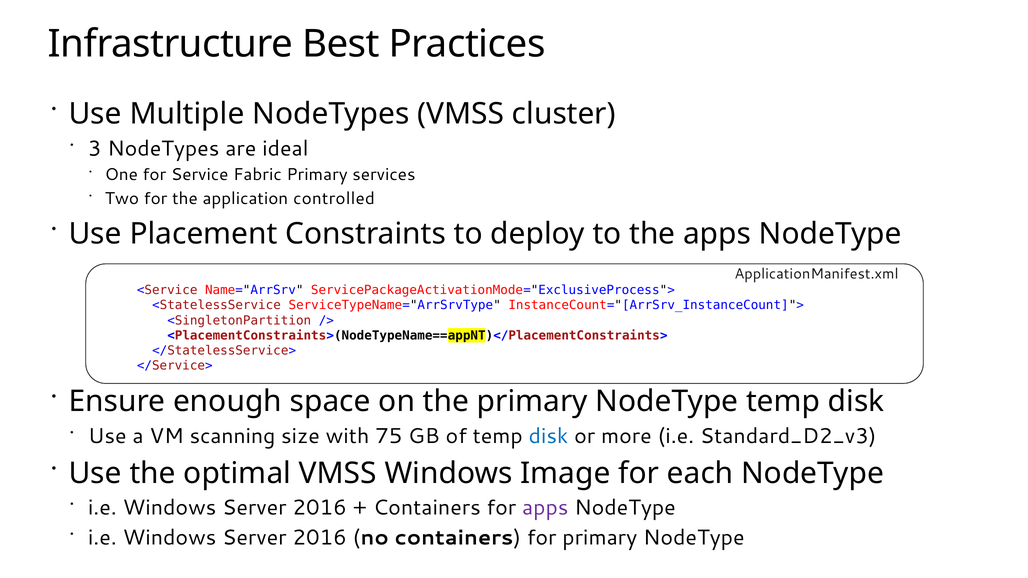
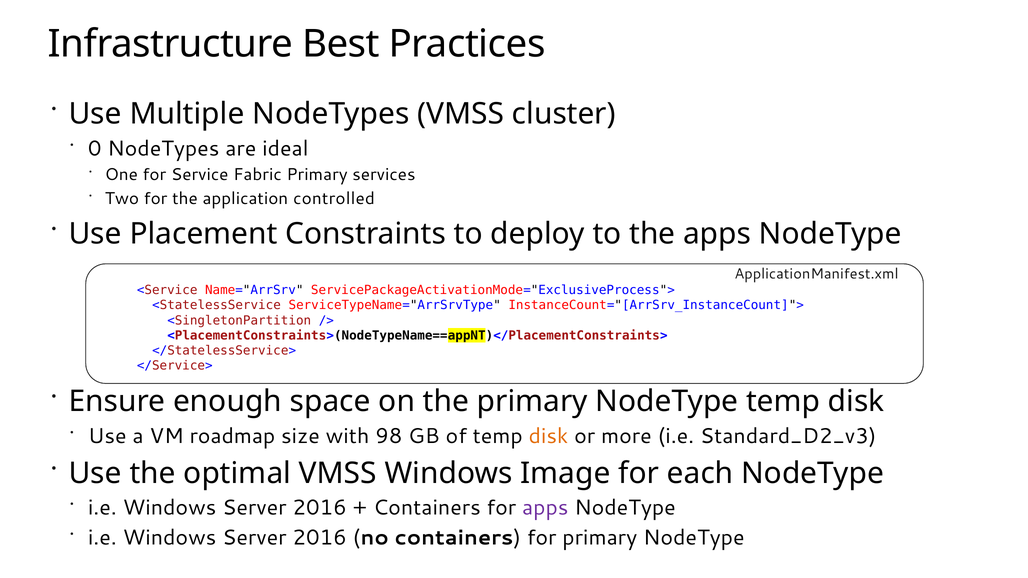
3: 3 -> 0
scanning: scanning -> roadmap
75: 75 -> 98
disk at (548, 436) colour: blue -> orange
